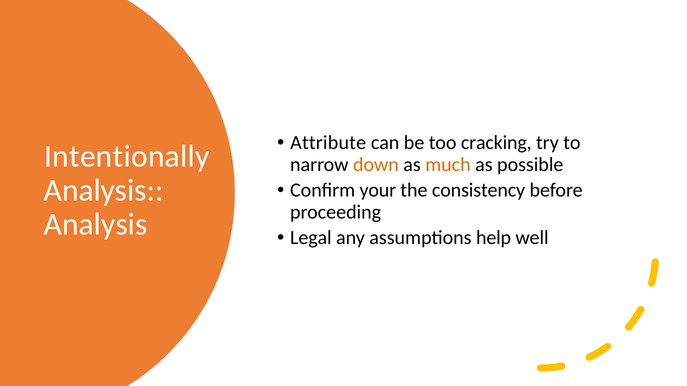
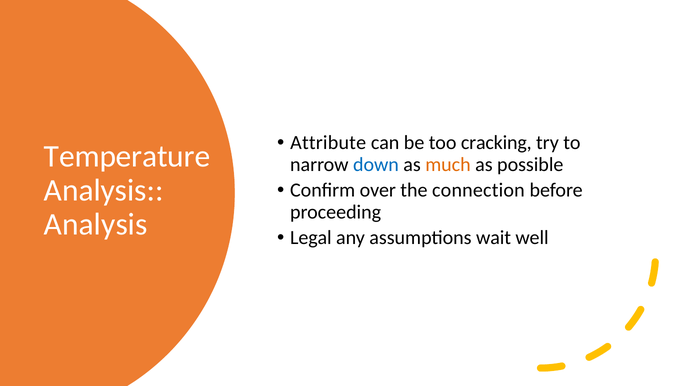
Intentionally: Intentionally -> Temperature
down colour: orange -> blue
your: your -> over
consistency: consistency -> connection
help: help -> wait
